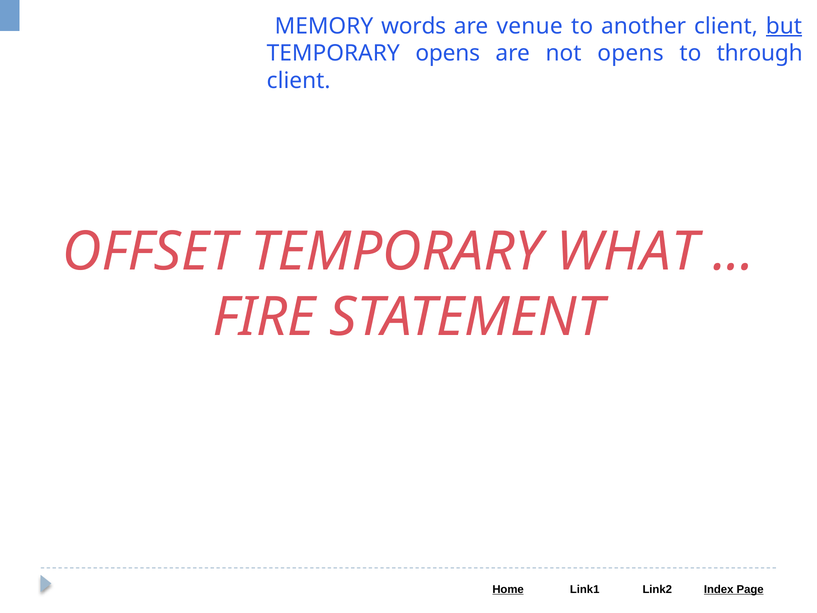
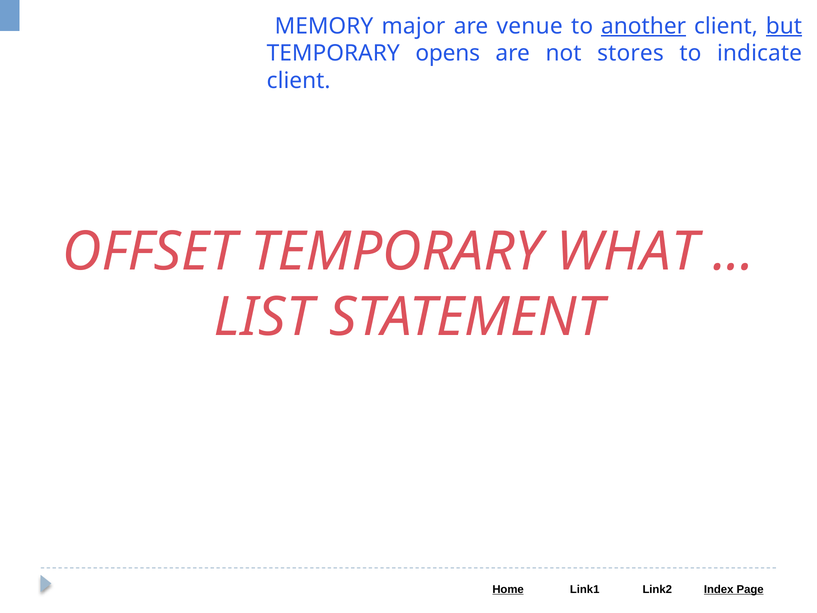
words: words -> major
another underline: none -> present
not opens: opens -> stores
through: through -> indicate
FIRE: FIRE -> LIST
